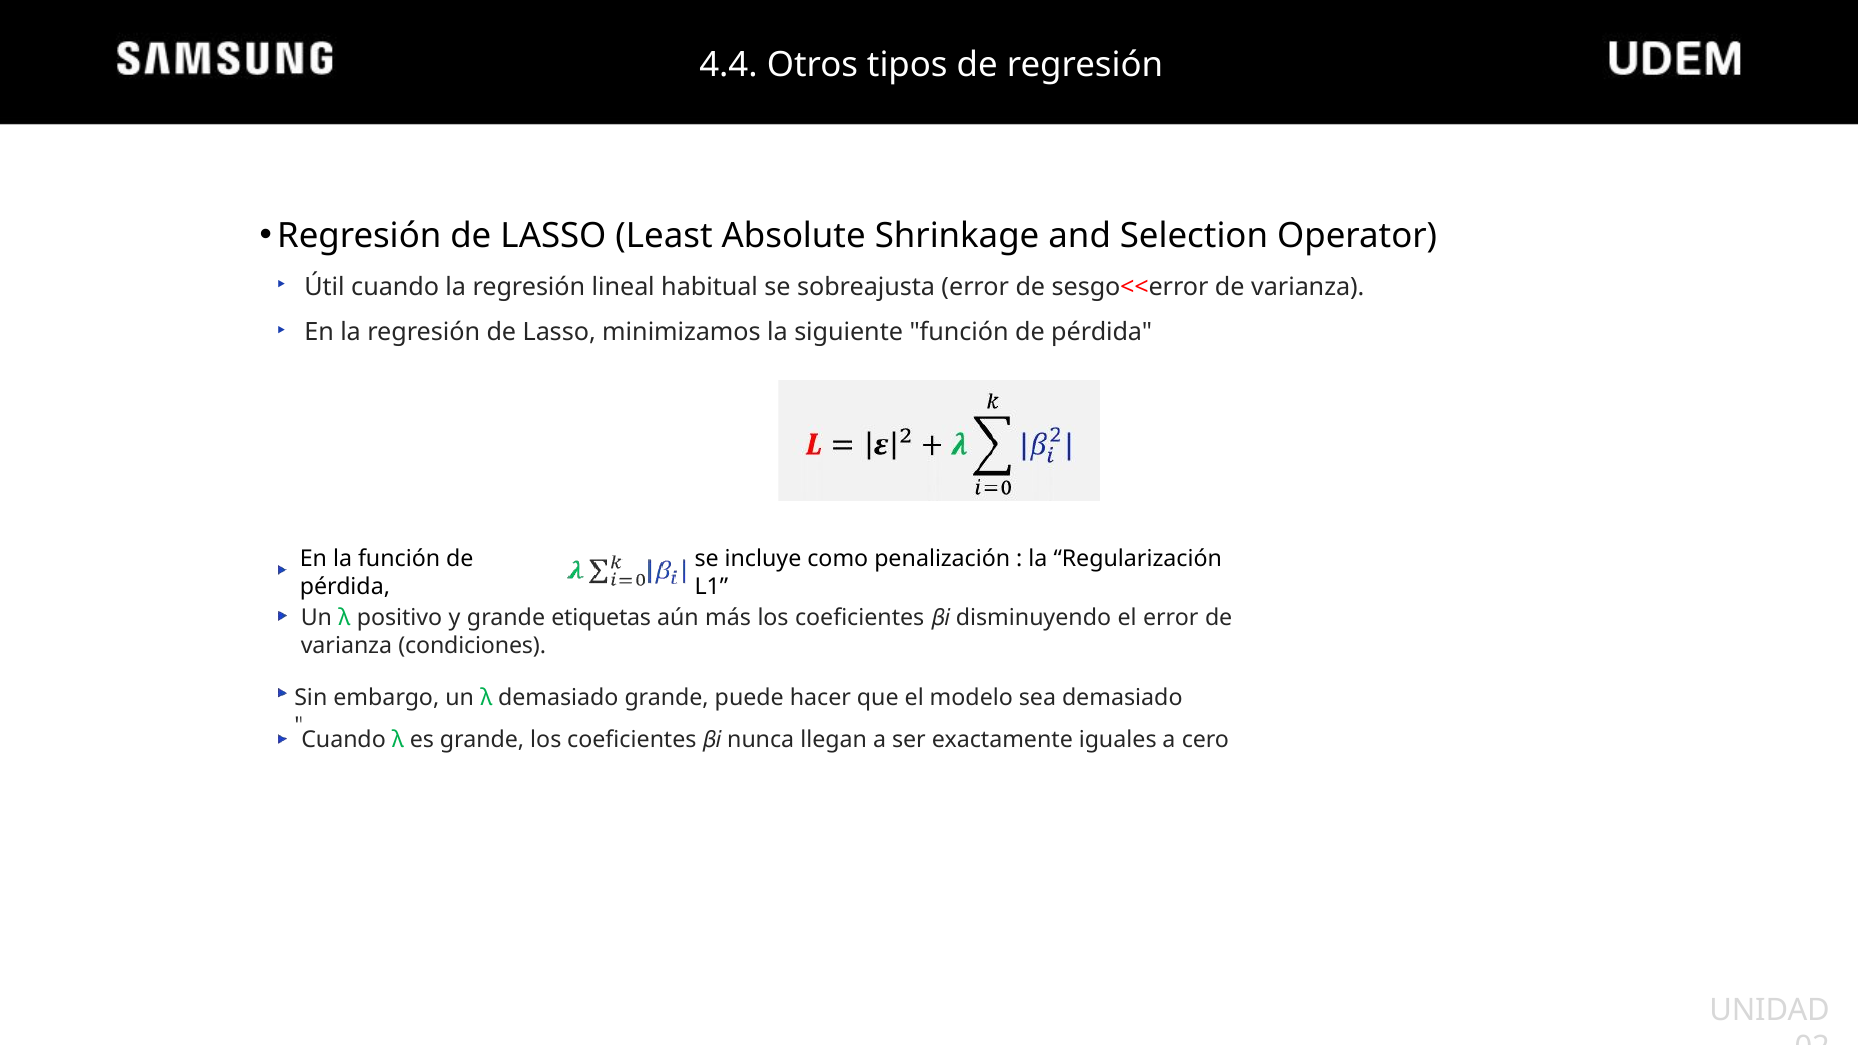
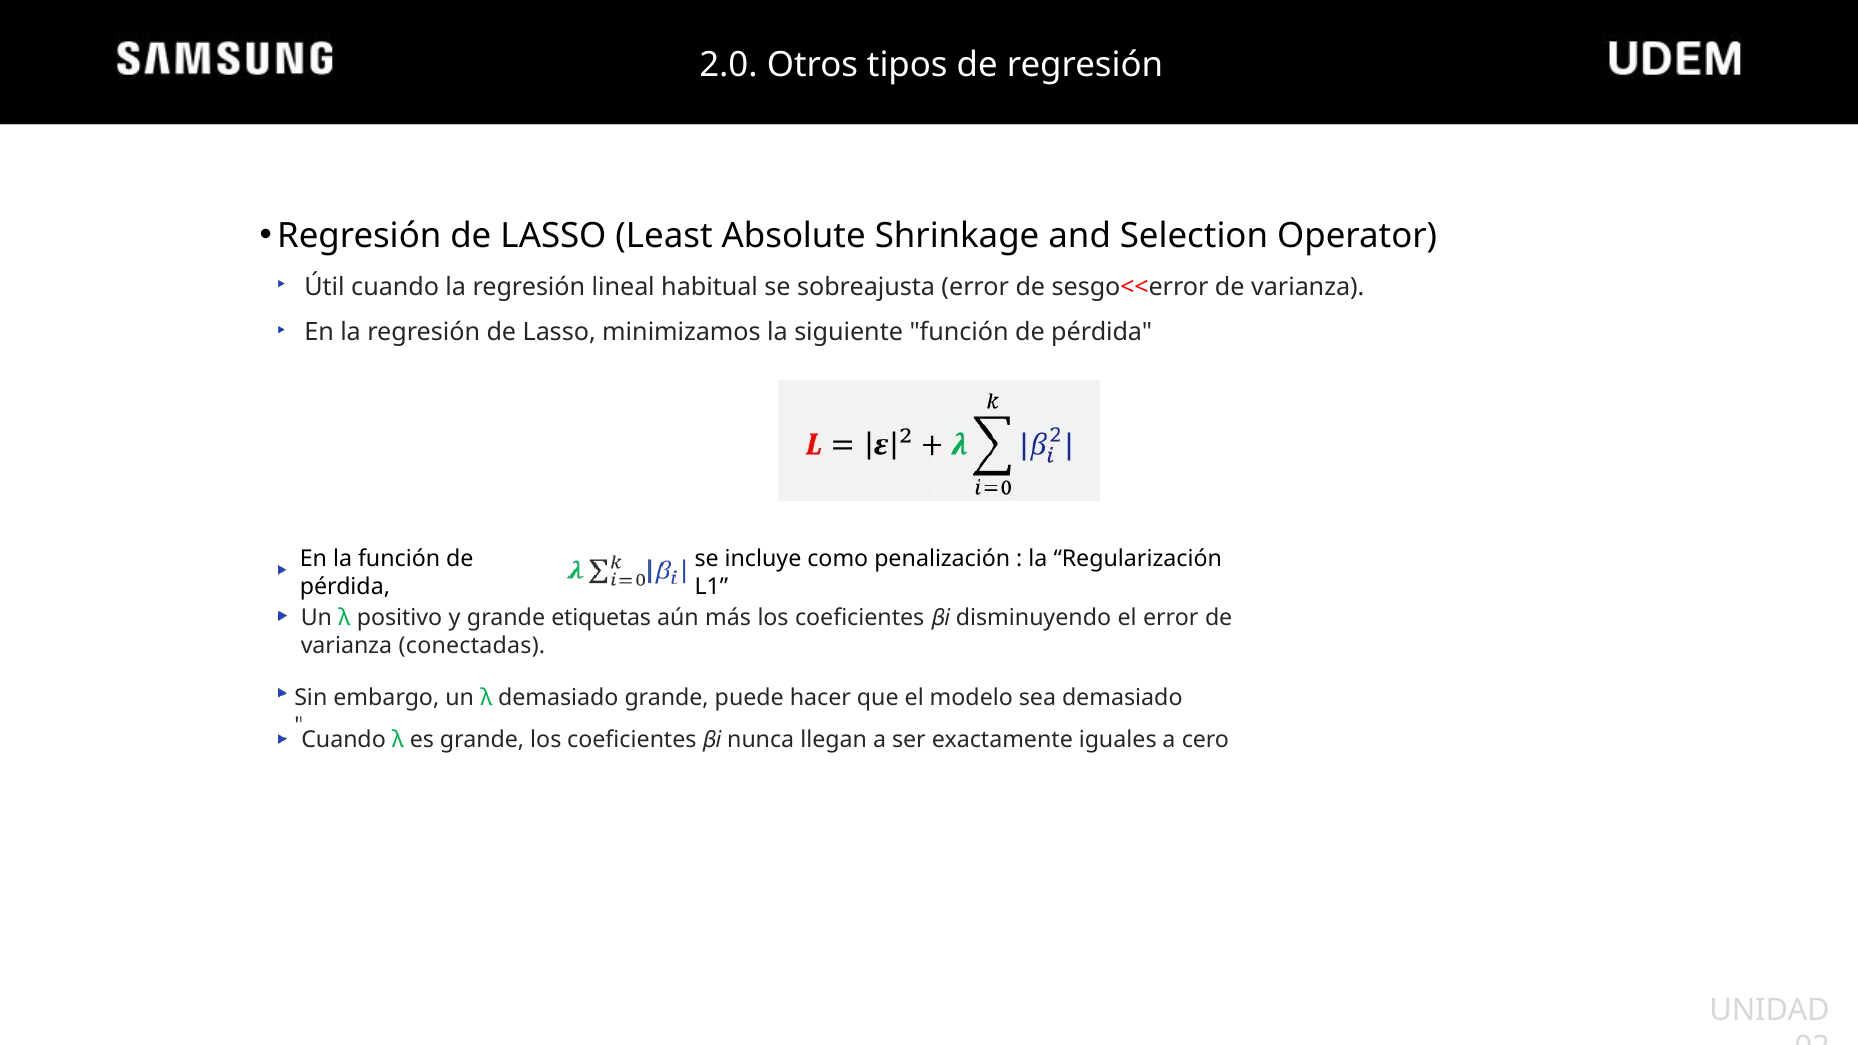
4.4: 4.4 -> 2.0
condiciones: condiciones -> conectadas
